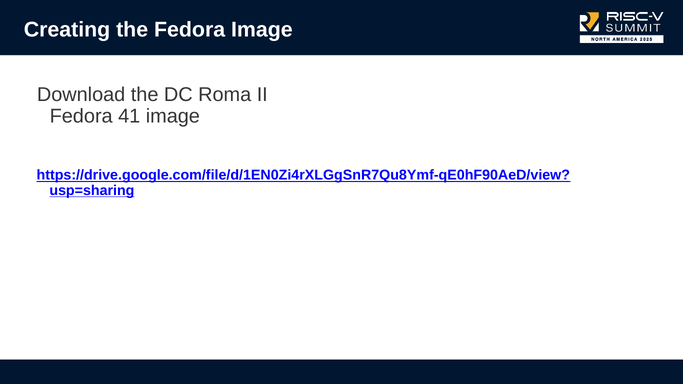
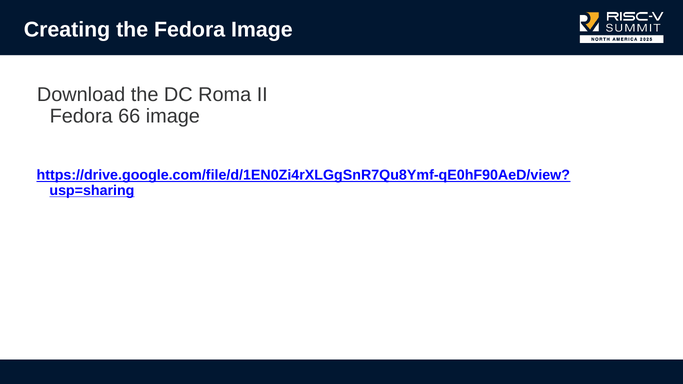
41: 41 -> 66
